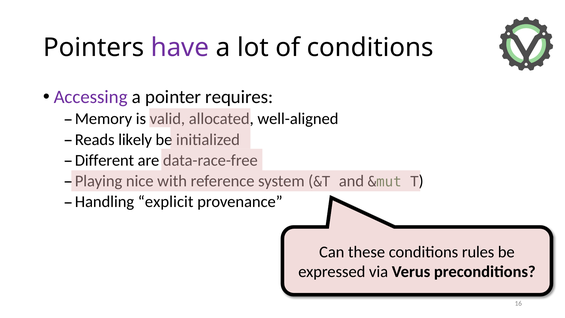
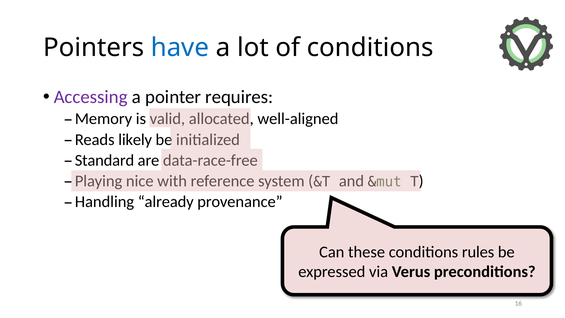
have colour: purple -> blue
Different: Different -> Standard
explicit: explicit -> already
